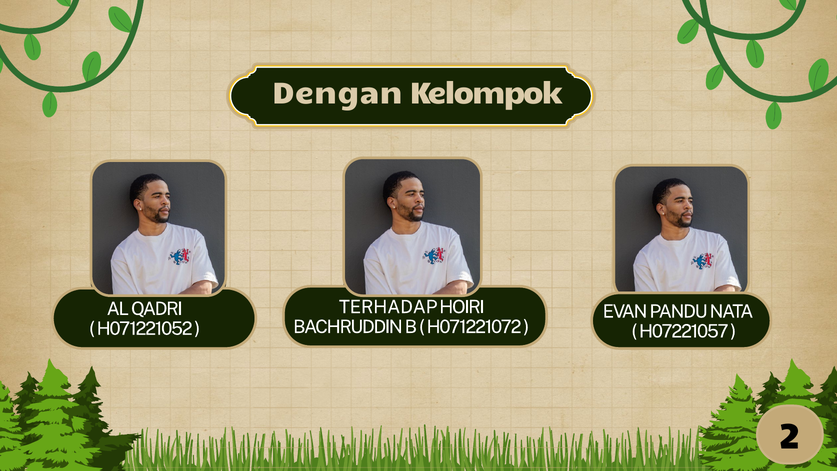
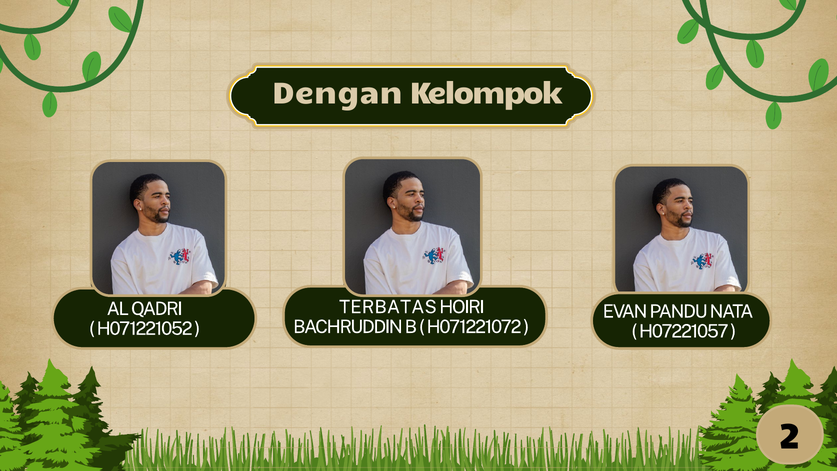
TERHADAP: TERHADAP -> TERBATAS
